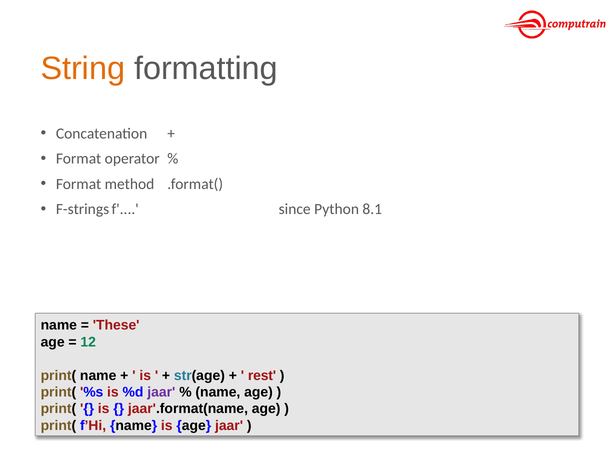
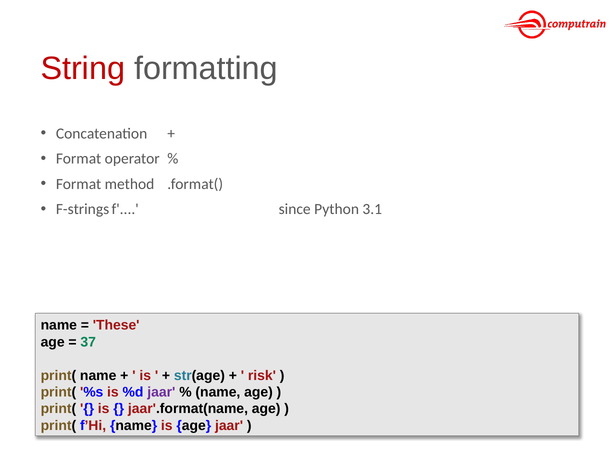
String colour: orange -> red
8.1: 8.1 -> 3.1
12: 12 -> 37
rest: rest -> risk
